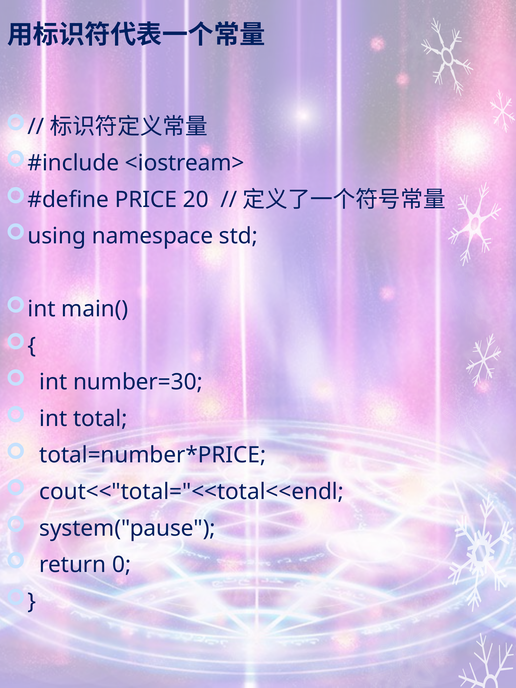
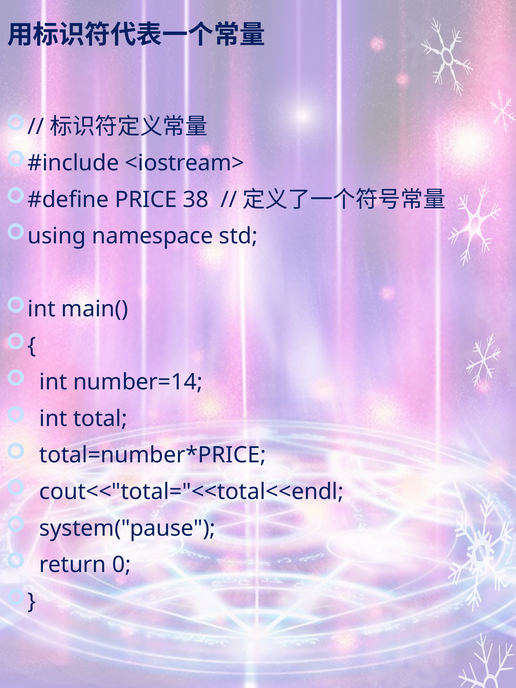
20: 20 -> 38
number=30: number=30 -> number=14
